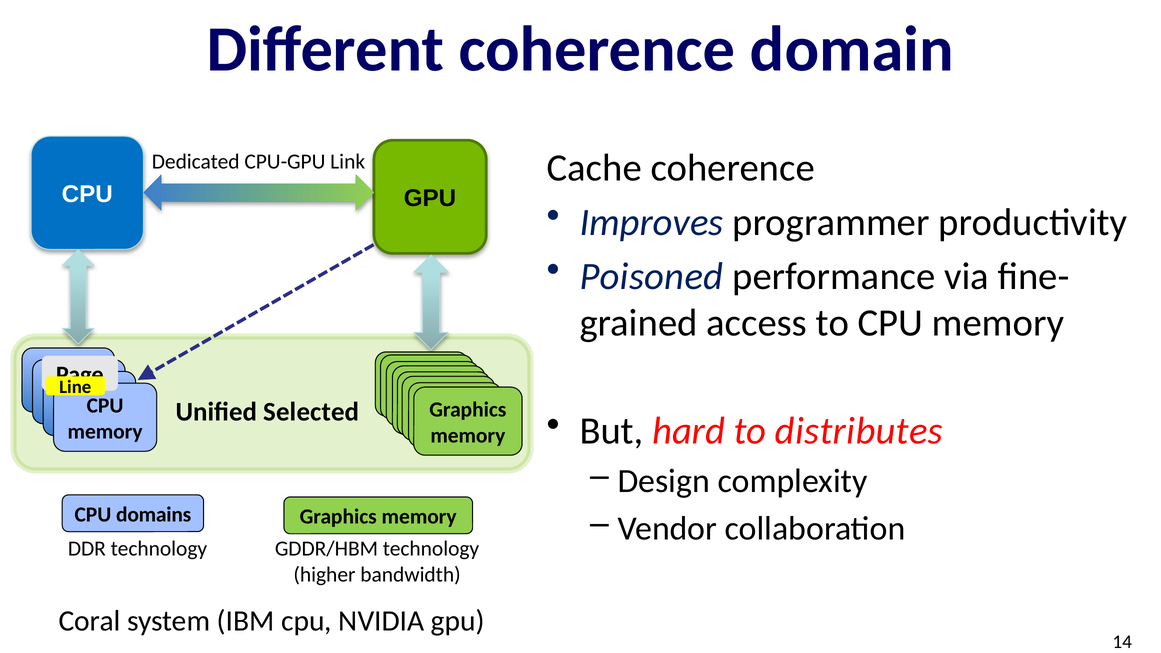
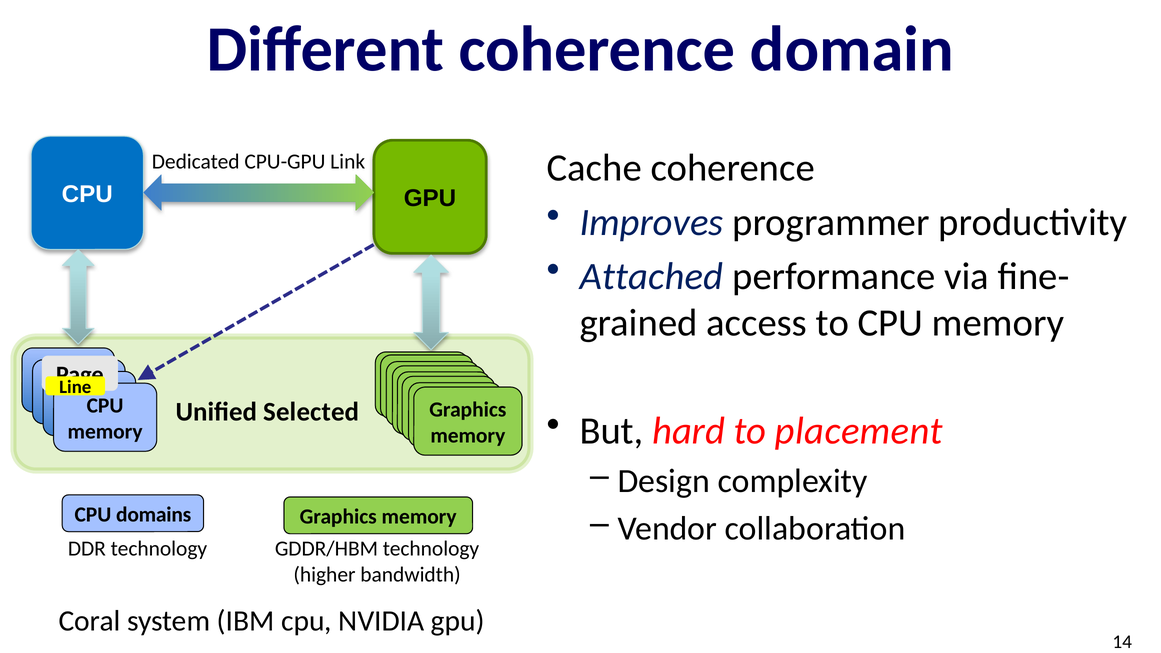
Poisoned: Poisoned -> Attached
distributes: distributes -> placement
